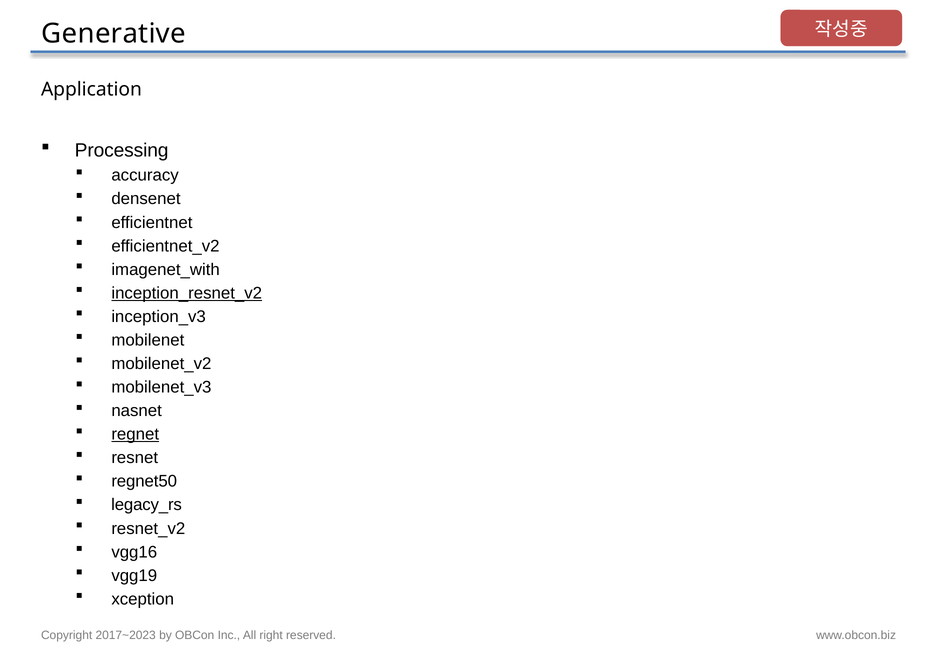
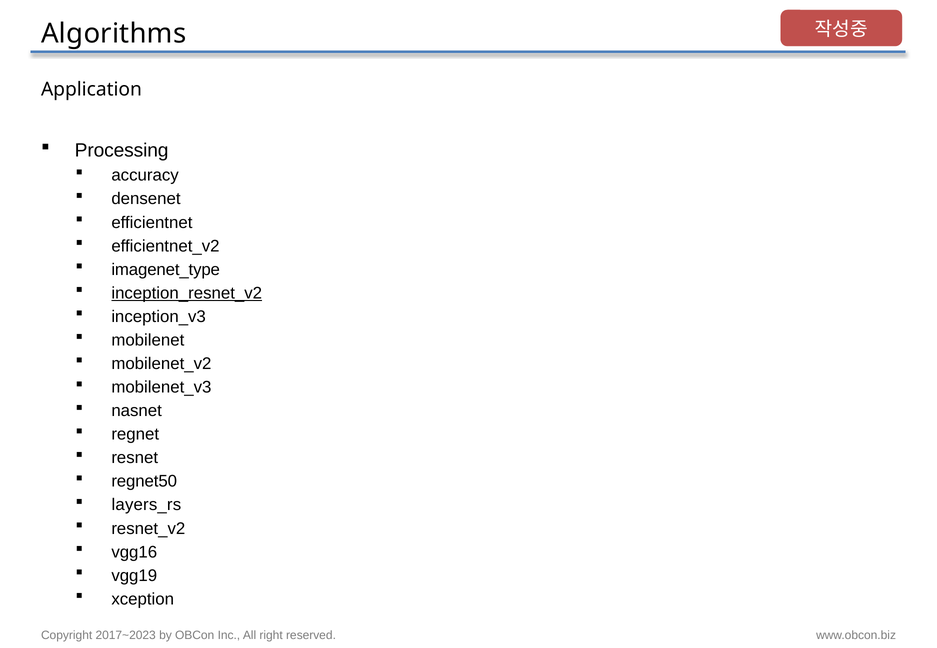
Generative: Generative -> Algorithms
imagenet_with: imagenet_with -> imagenet_type
regnet underline: present -> none
legacy_rs: legacy_rs -> layers_rs
